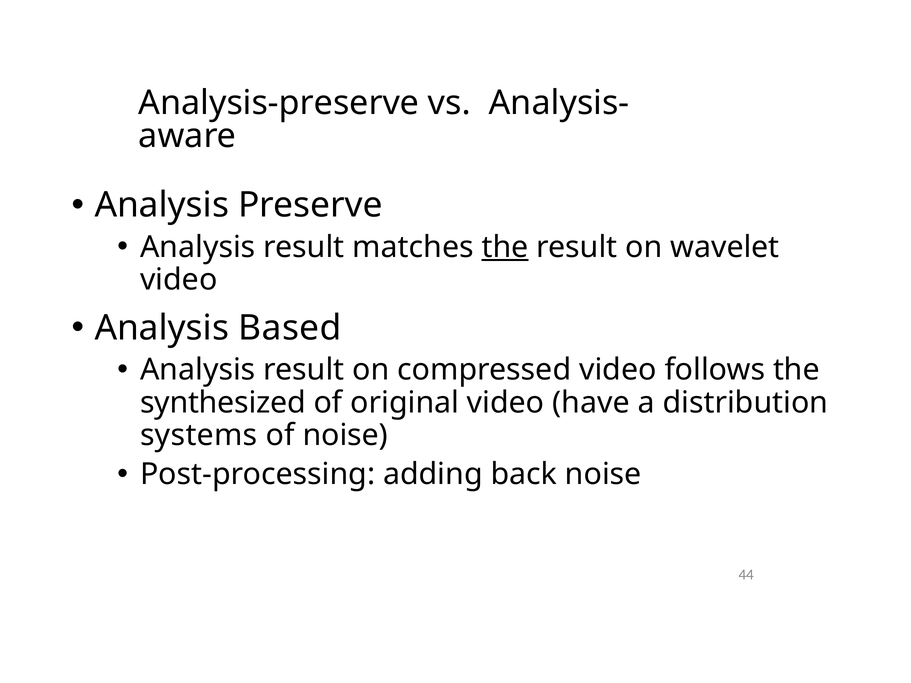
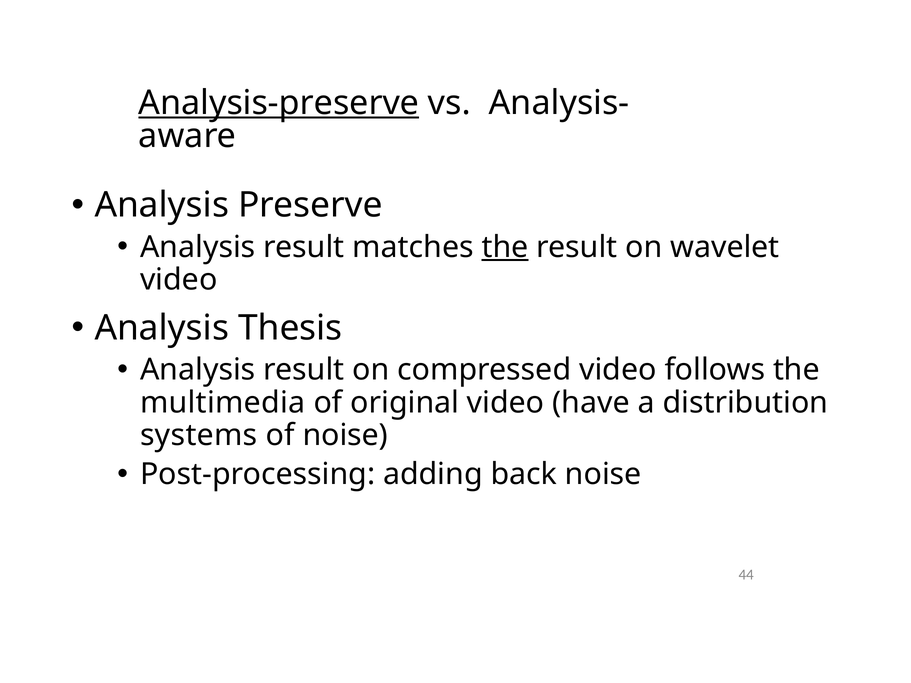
Analysis-preserve underline: none -> present
Based: Based -> Thesis
synthesized: synthesized -> multimedia
